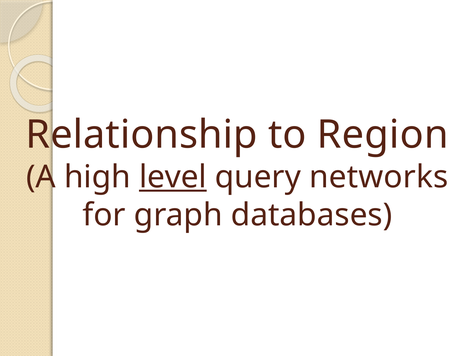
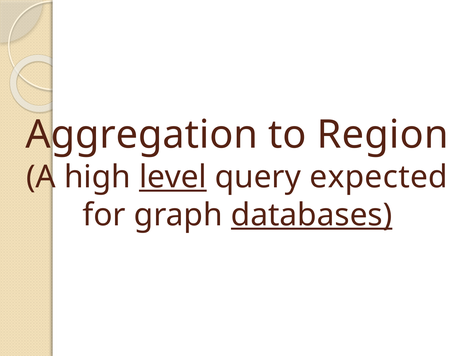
Relationship: Relationship -> Aggregation
networks: networks -> expected
databases underline: none -> present
